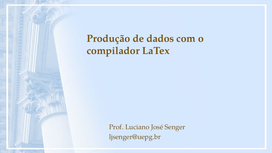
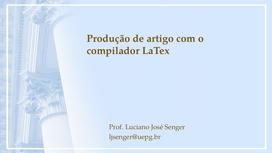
dados: dados -> artigo
